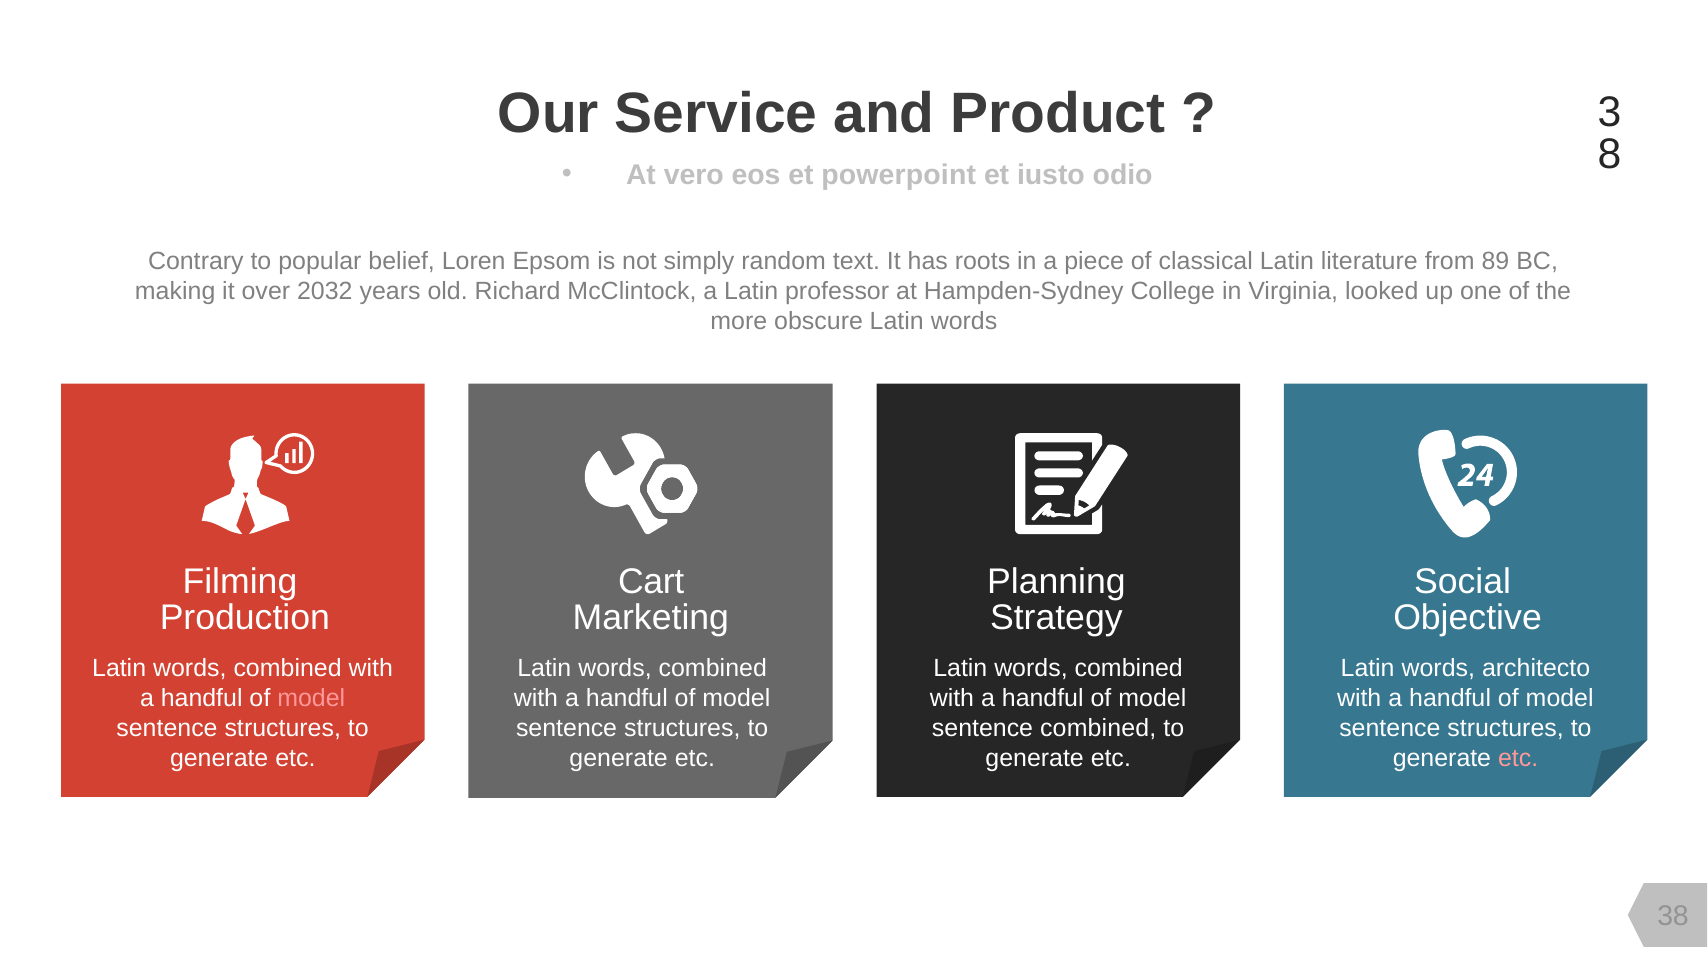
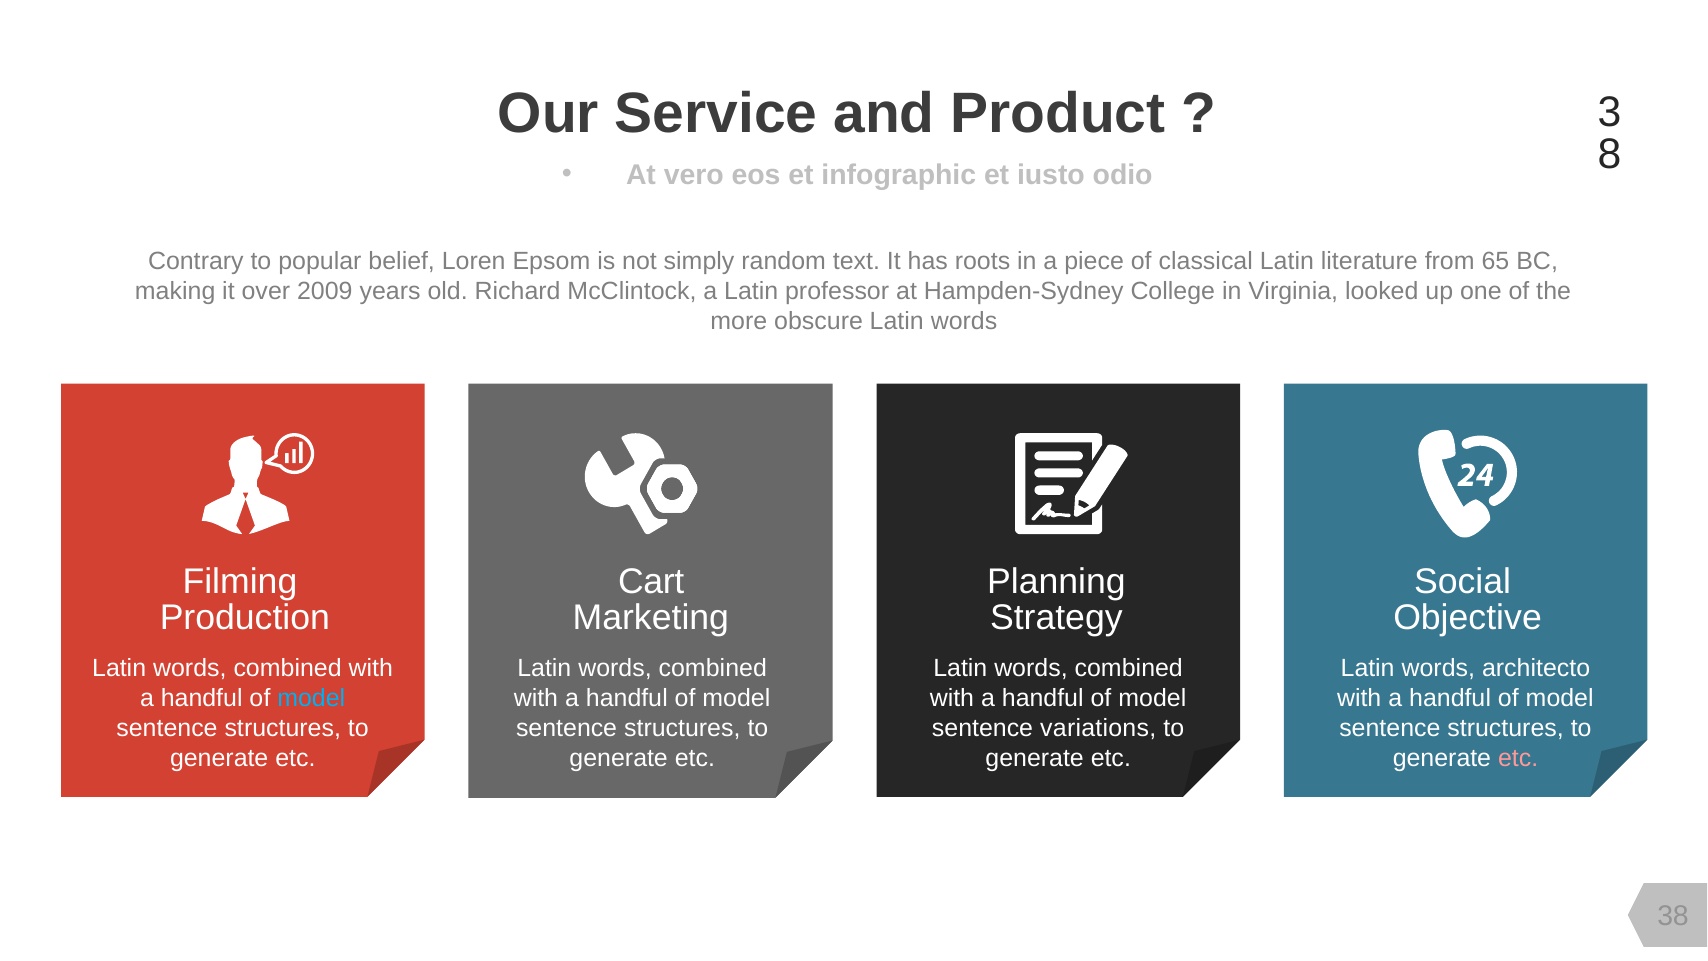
powerpoint: powerpoint -> infographic
89: 89 -> 65
2032: 2032 -> 2009
model at (311, 698) colour: pink -> light blue
sentence combined: combined -> variations
